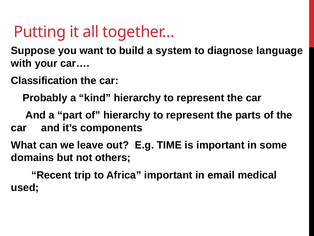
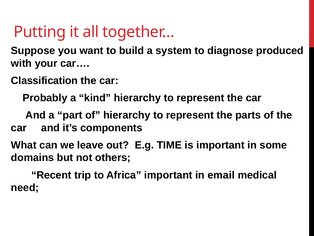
language: language -> produced
used: used -> need
